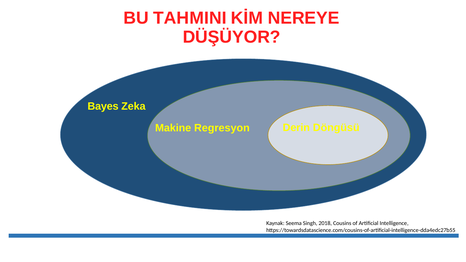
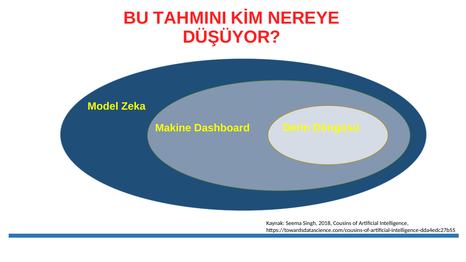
Bayes: Bayes -> Model
Regresyon: Regresyon -> Dashboard
